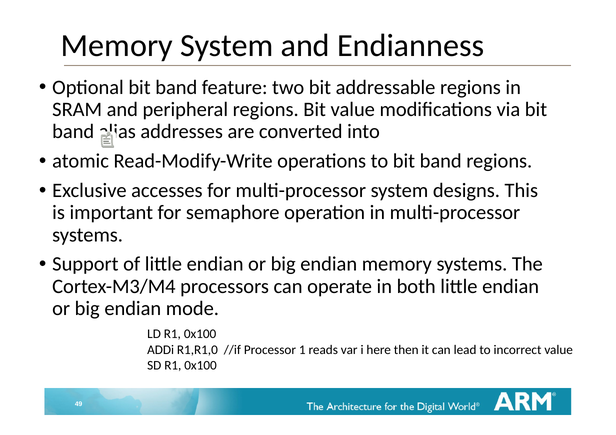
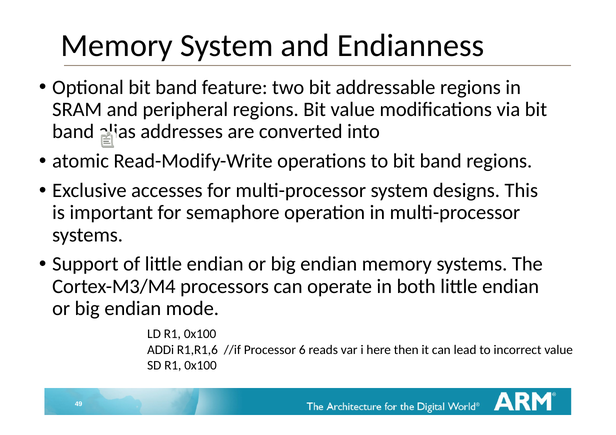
R1,R1,0: R1,R1,0 -> R1,R1,6
1: 1 -> 6
